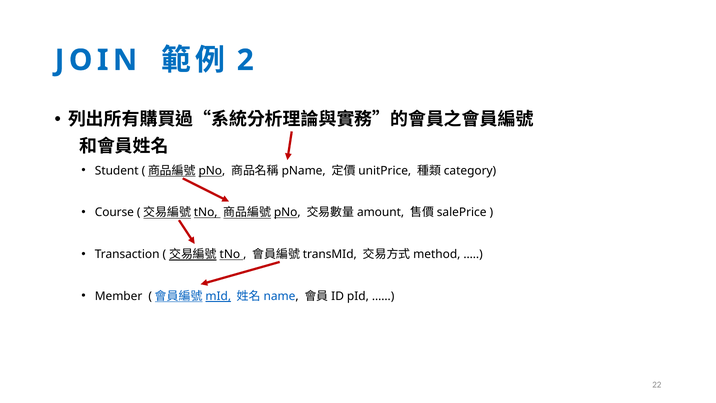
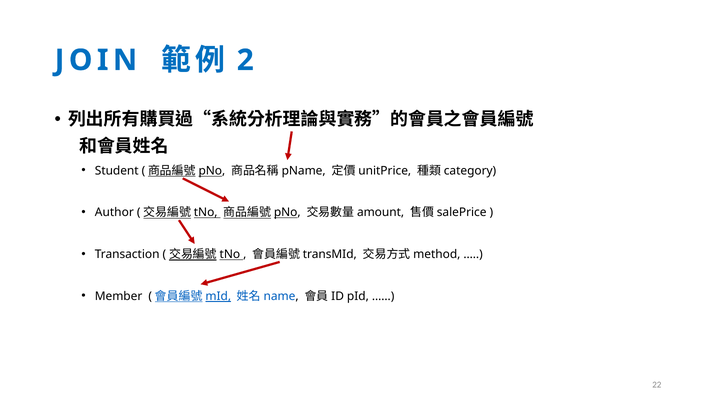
Course: Course -> Author
